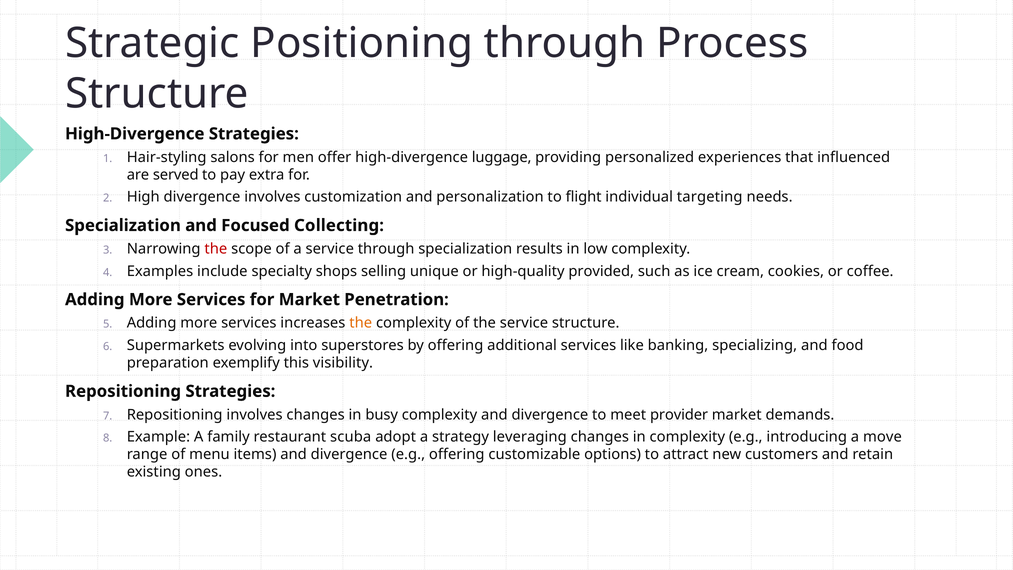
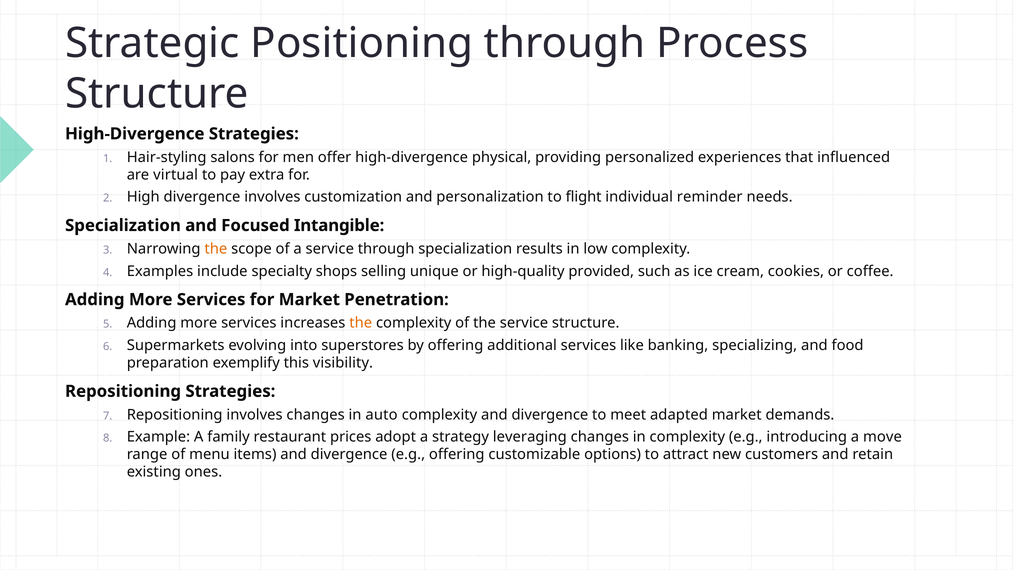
luggage: luggage -> physical
served: served -> virtual
targeting: targeting -> reminder
Collecting: Collecting -> Intangible
the at (216, 249) colour: red -> orange
busy: busy -> auto
provider: provider -> adapted
scuba: scuba -> prices
